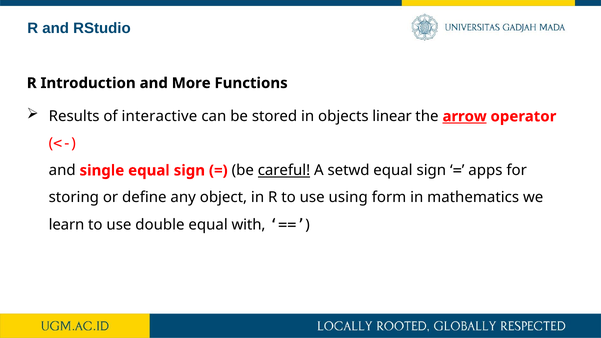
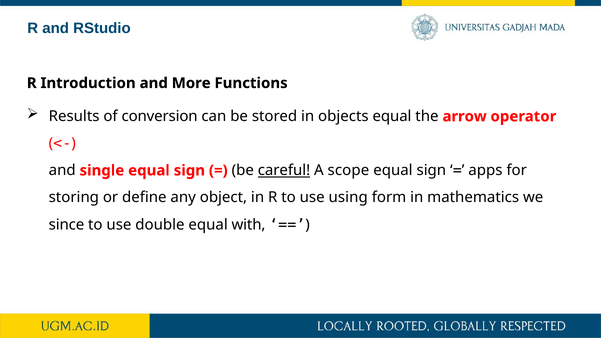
interactive: interactive -> conversion
objects linear: linear -> equal
arrow underline: present -> none
setwd: setwd -> scope
learn: learn -> since
